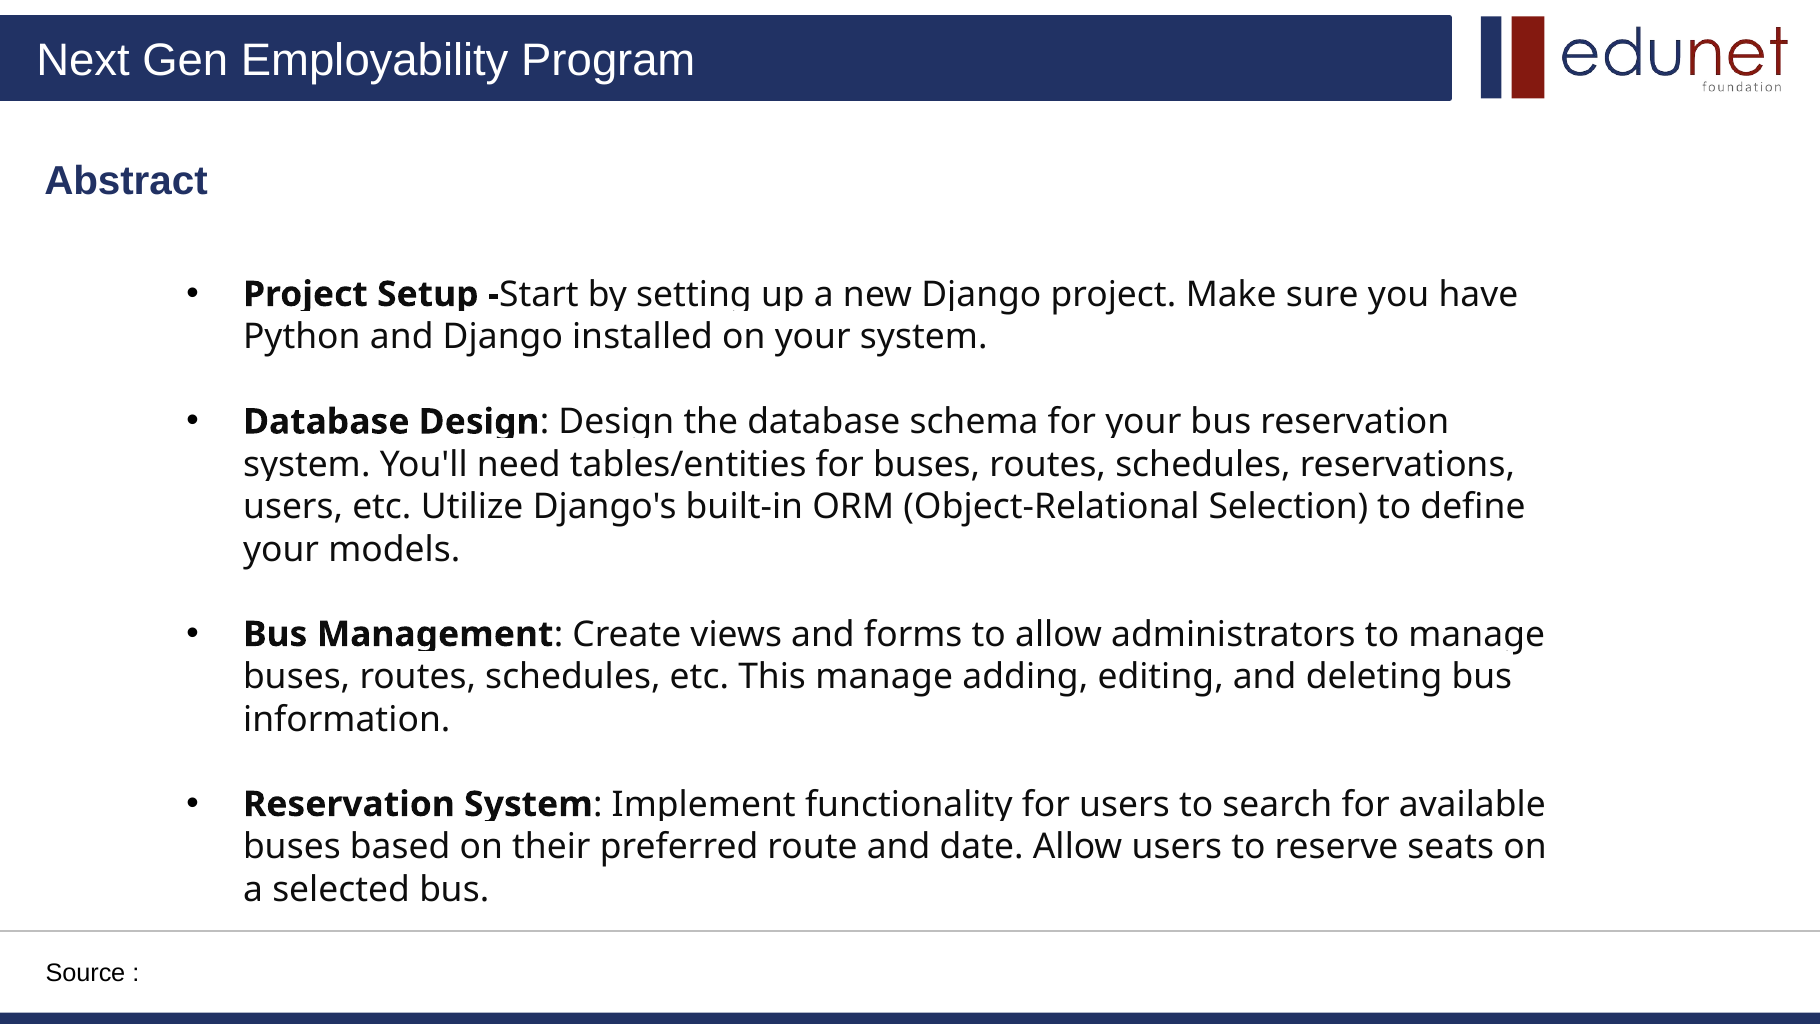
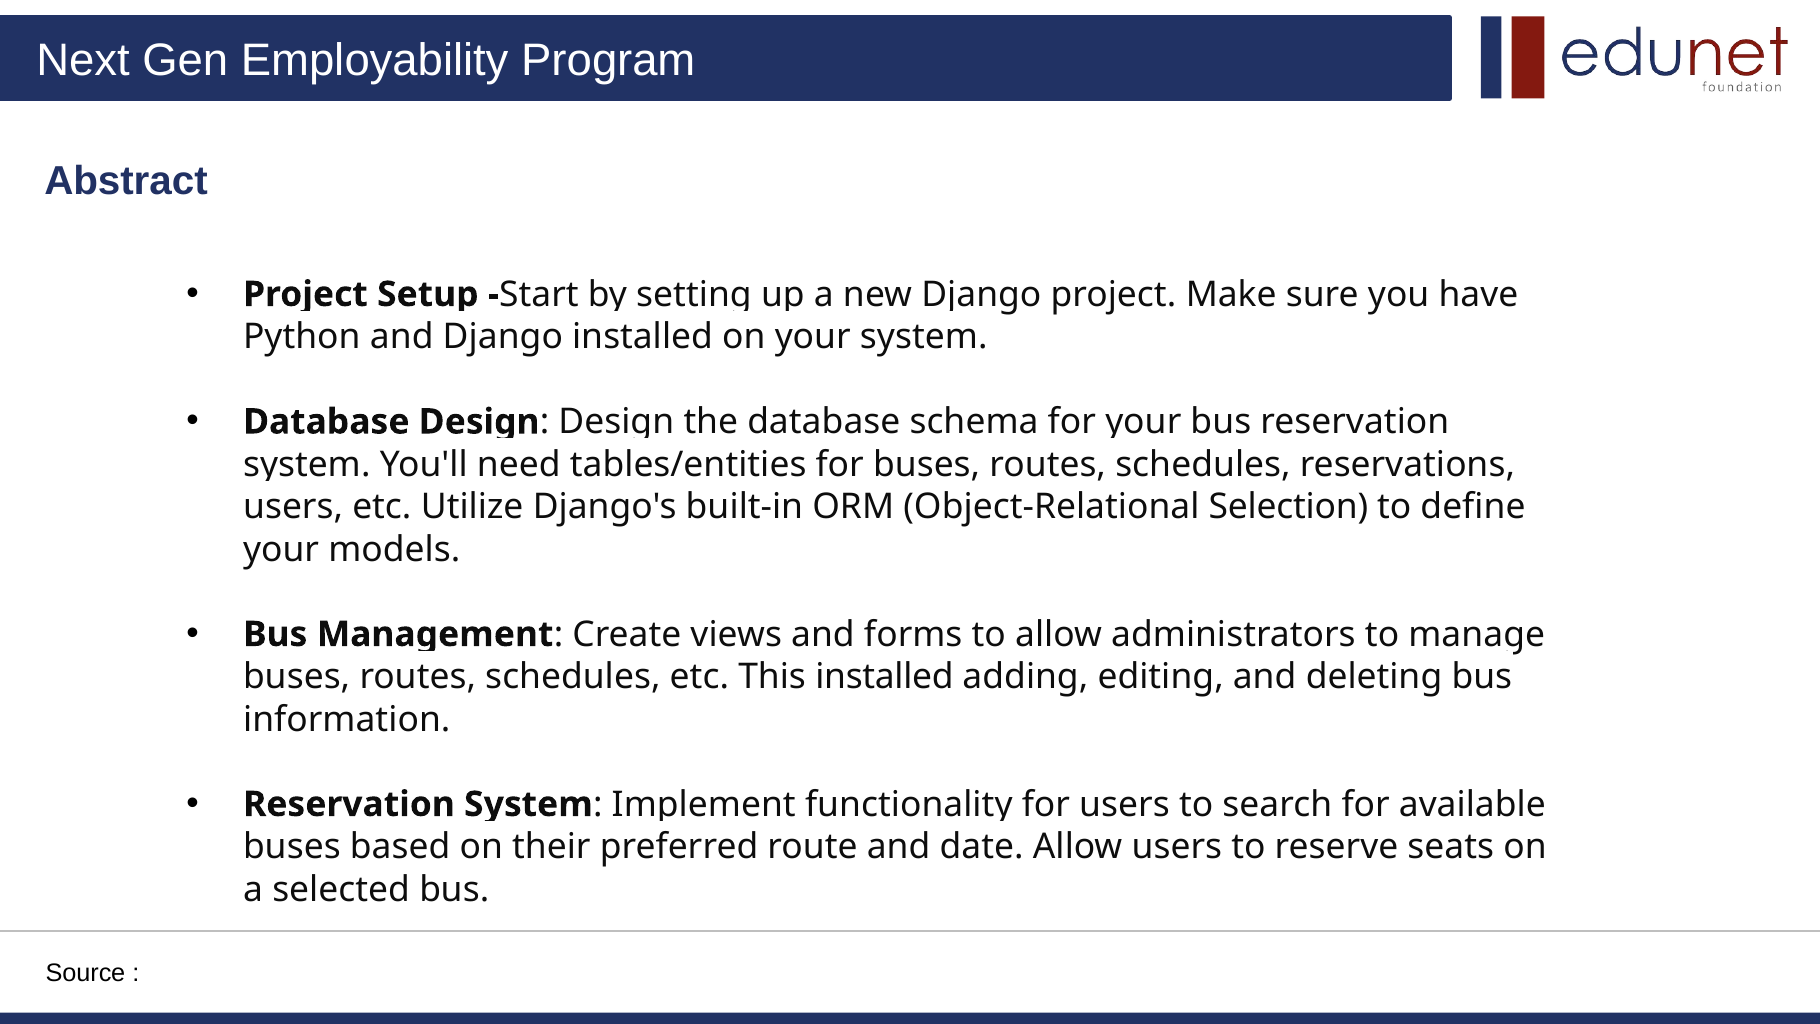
This manage: manage -> installed
